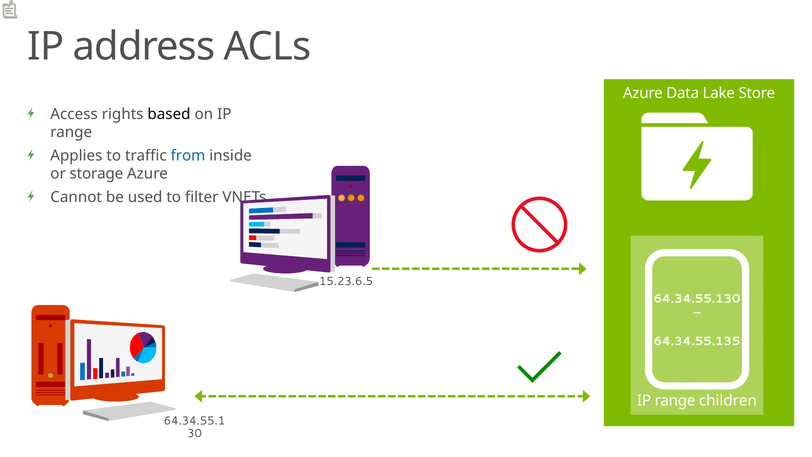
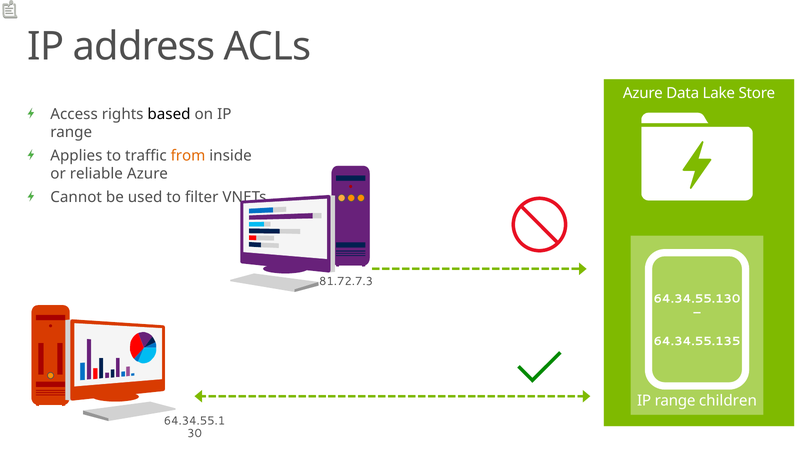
from colour: blue -> orange
storage: storage -> reliable
15.23.6.5: 15.23.6.5 -> 81.72.7.3
